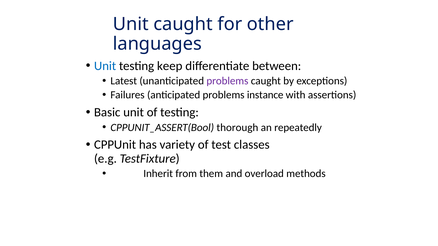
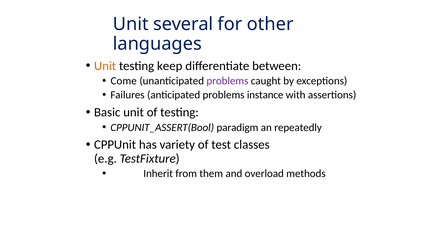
Unit caught: caught -> several
Unit at (105, 66) colour: blue -> orange
Latest: Latest -> Come
thorough: thorough -> paradigm
